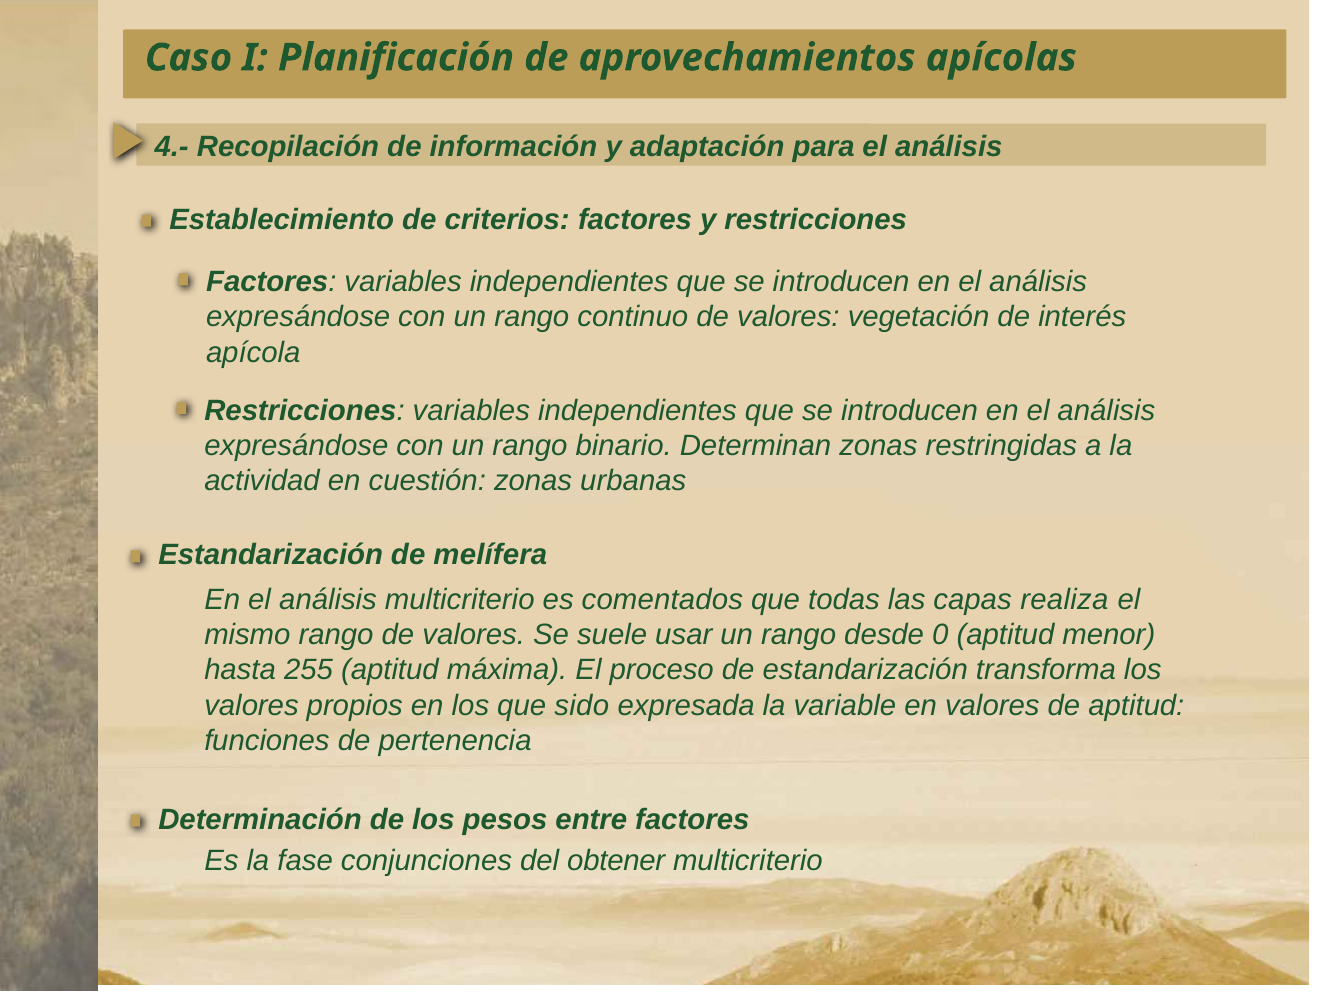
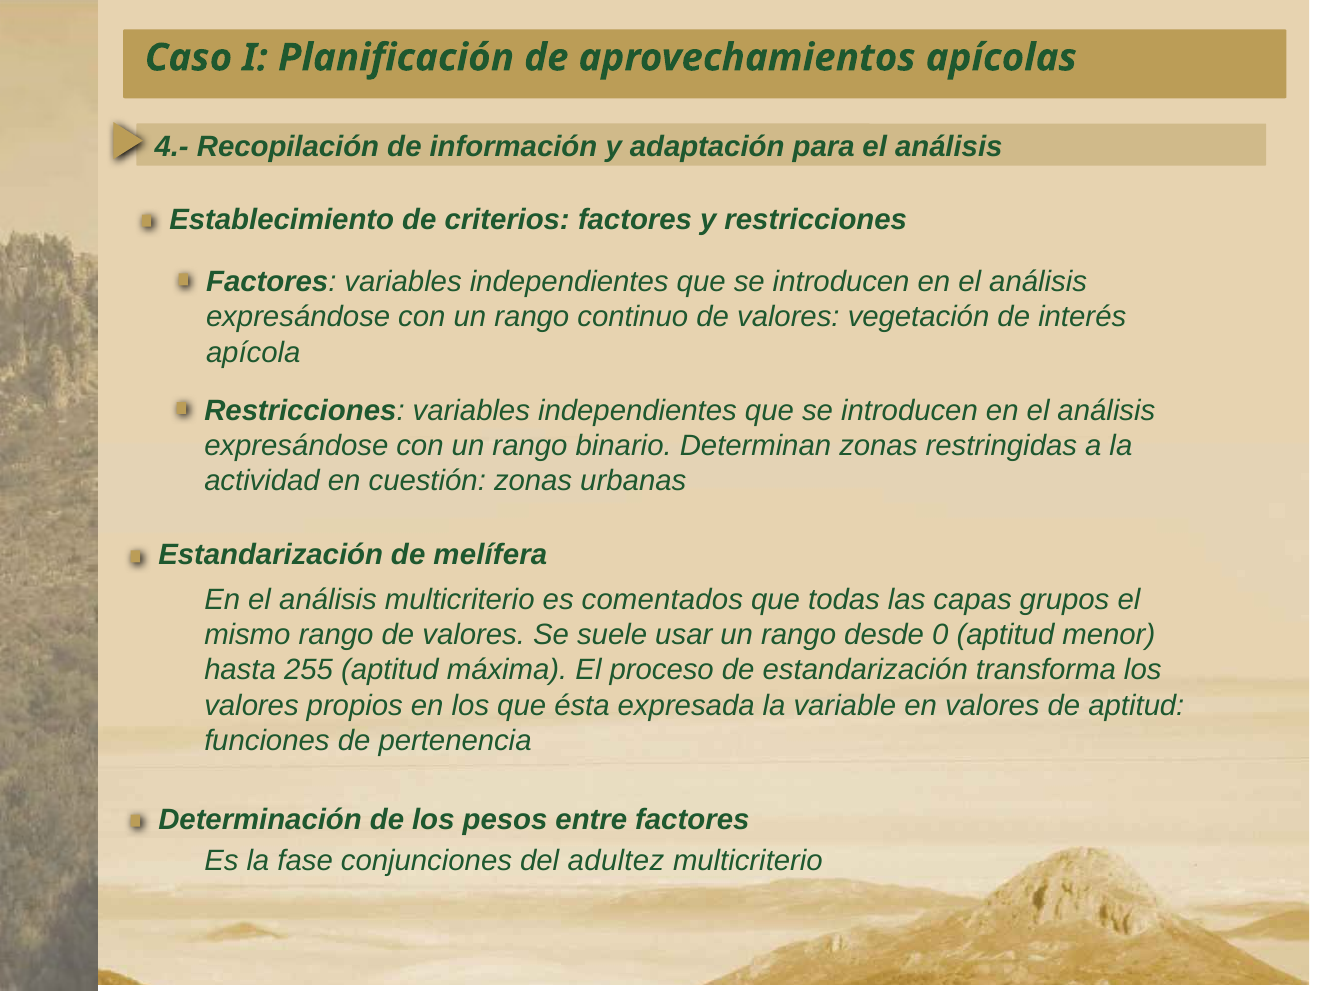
realiza: realiza -> grupos
sido: sido -> ésta
obtener: obtener -> adultez
